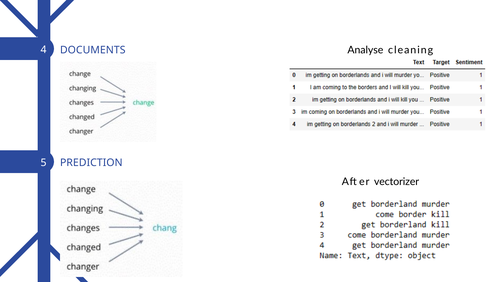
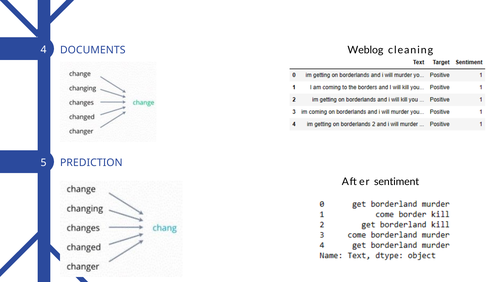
Analyse: Analyse -> Weblog
vectorizer: vectorizer -> sentiment
